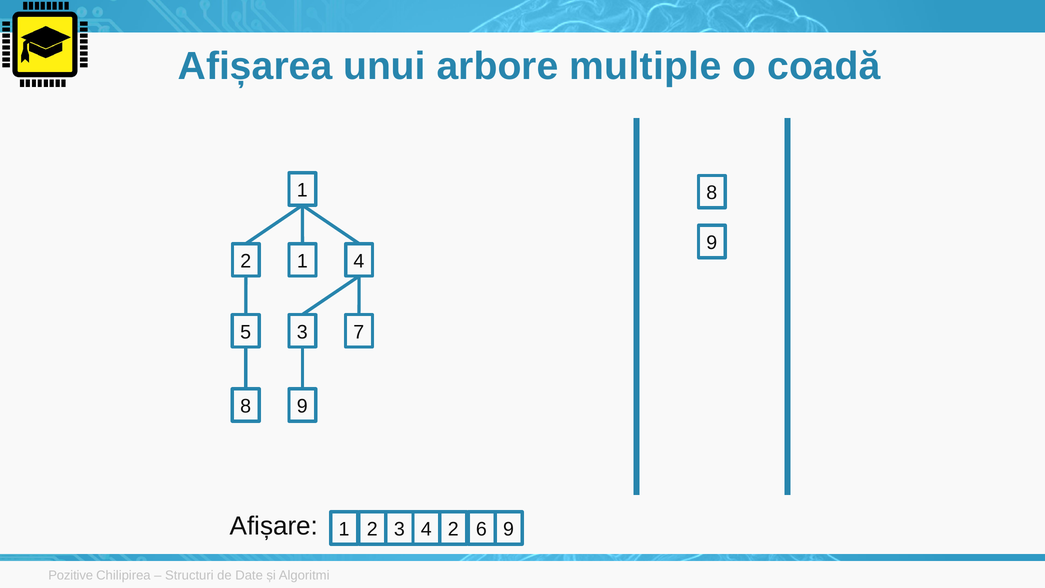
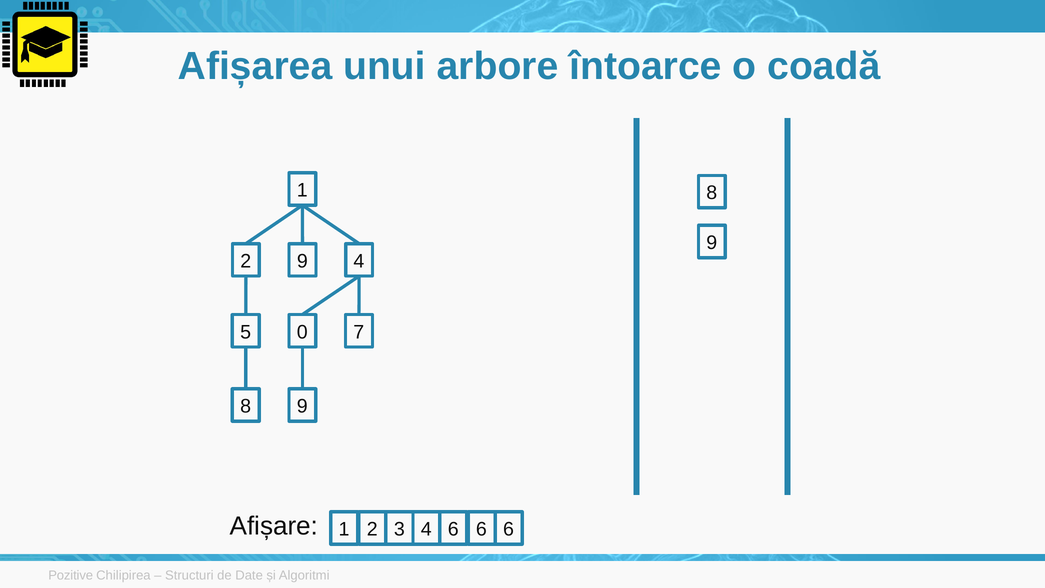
multiple: multiple -> întoarce
2 1: 1 -> 9
5 3: 3 -> 0
Afișare 2: 2 -> 6
9 at (509, 529): 9 -> 6
